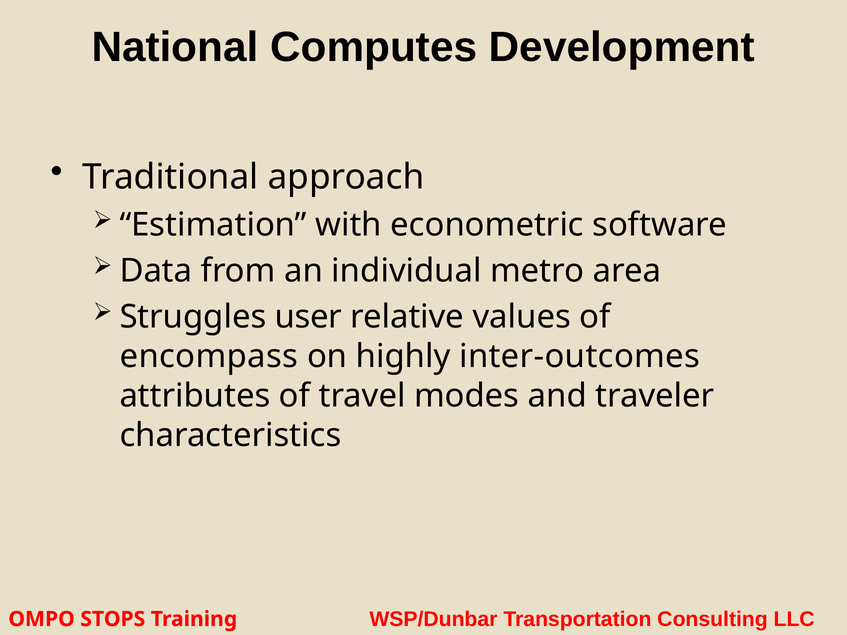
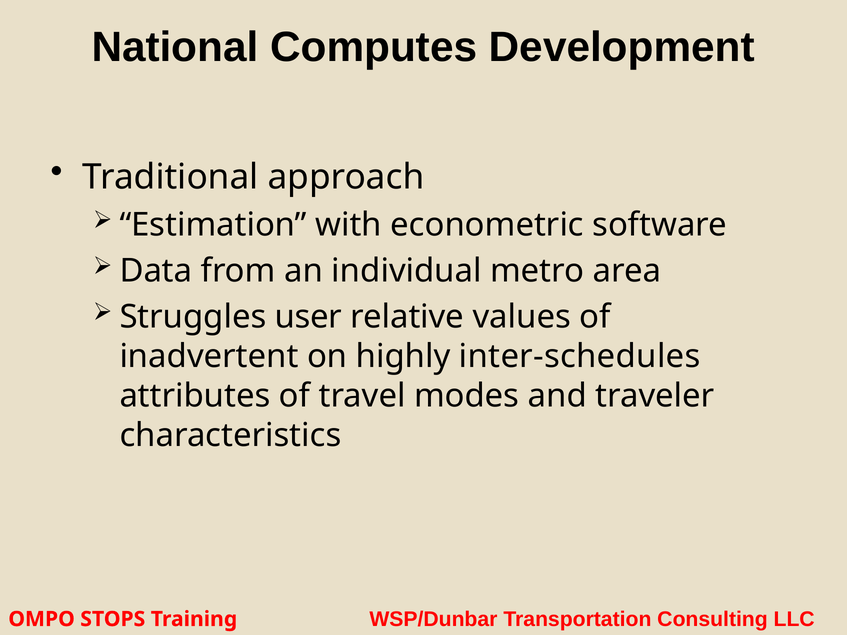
encompass: encompass -> inadvertent
inter-outcomes: inter-outcomes -> inter-schedules
